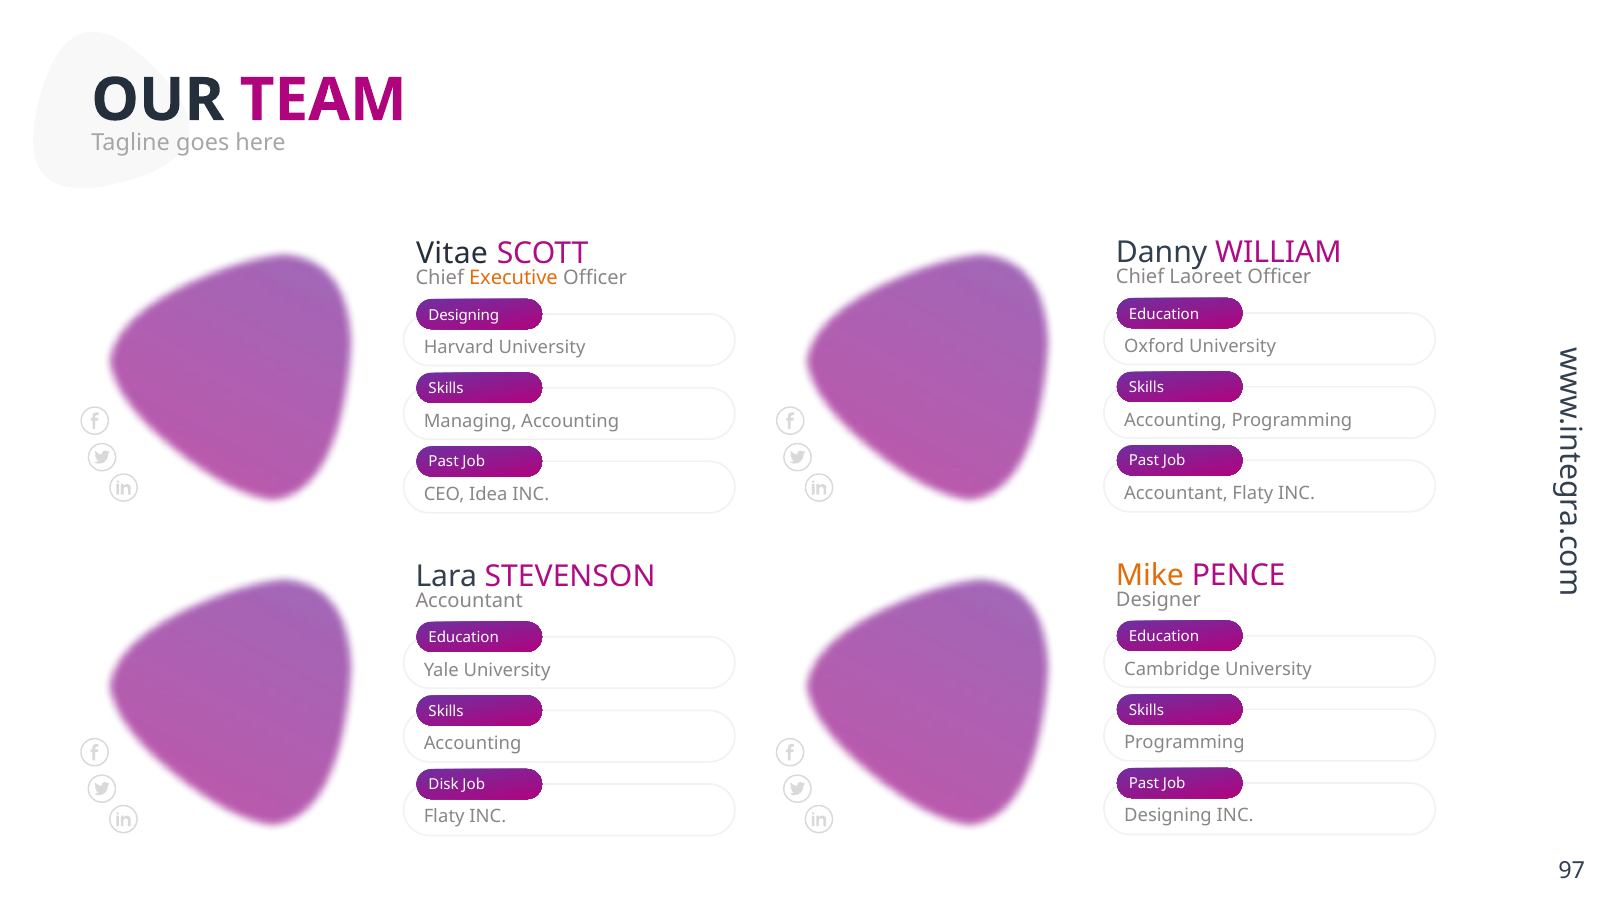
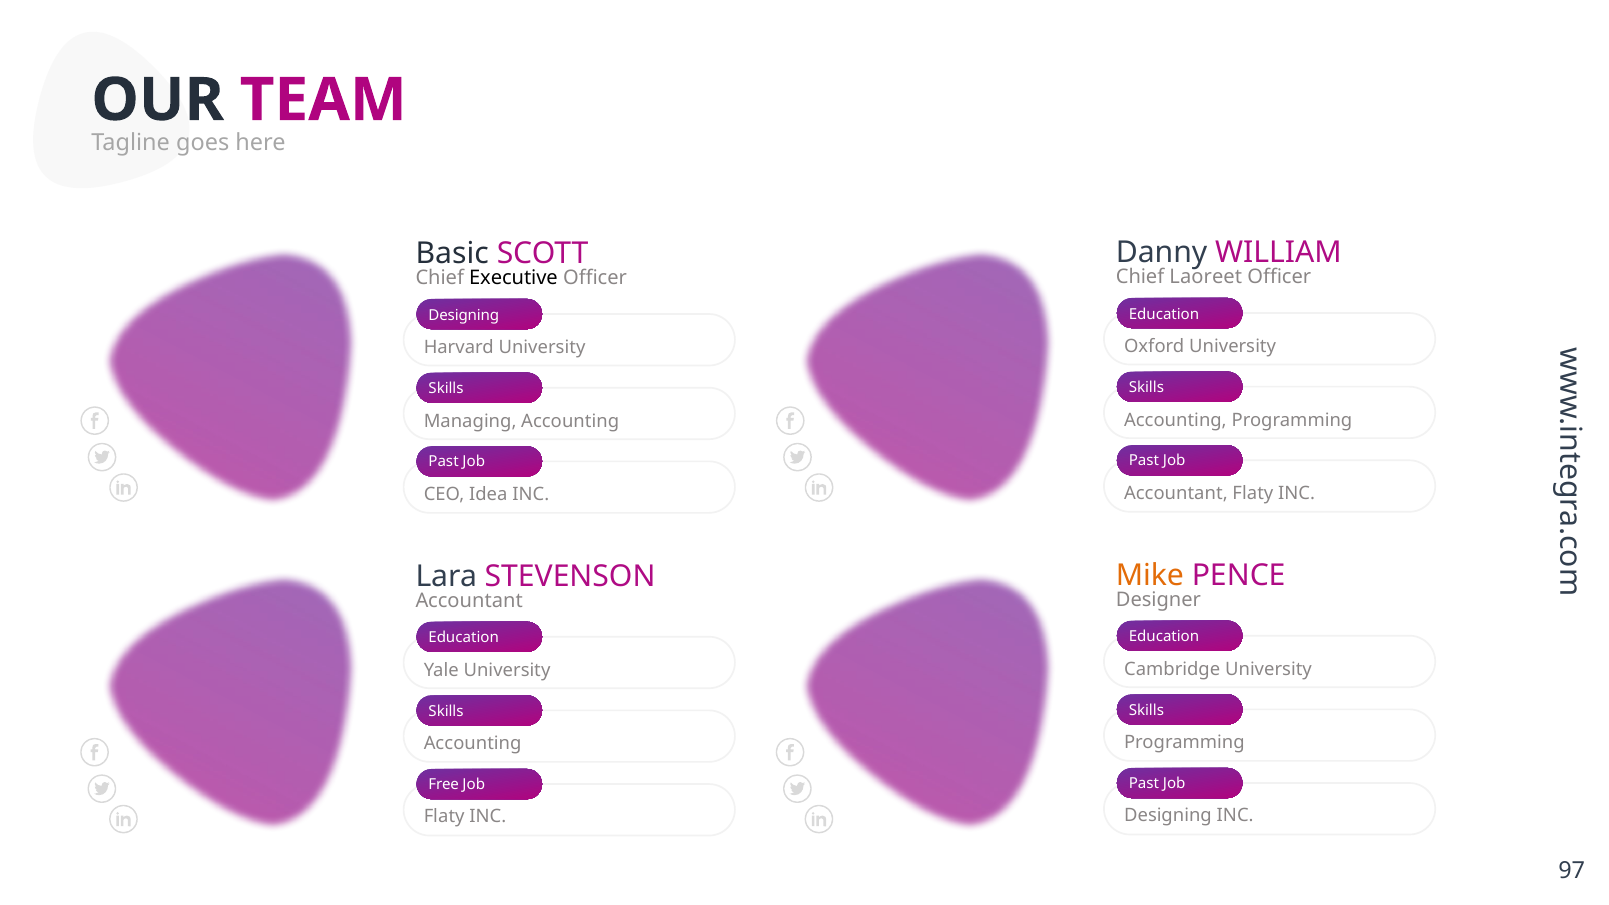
Vitae: Vitae -> Basic
Executive colour: orange -> black
Disk: Disk -> Free
